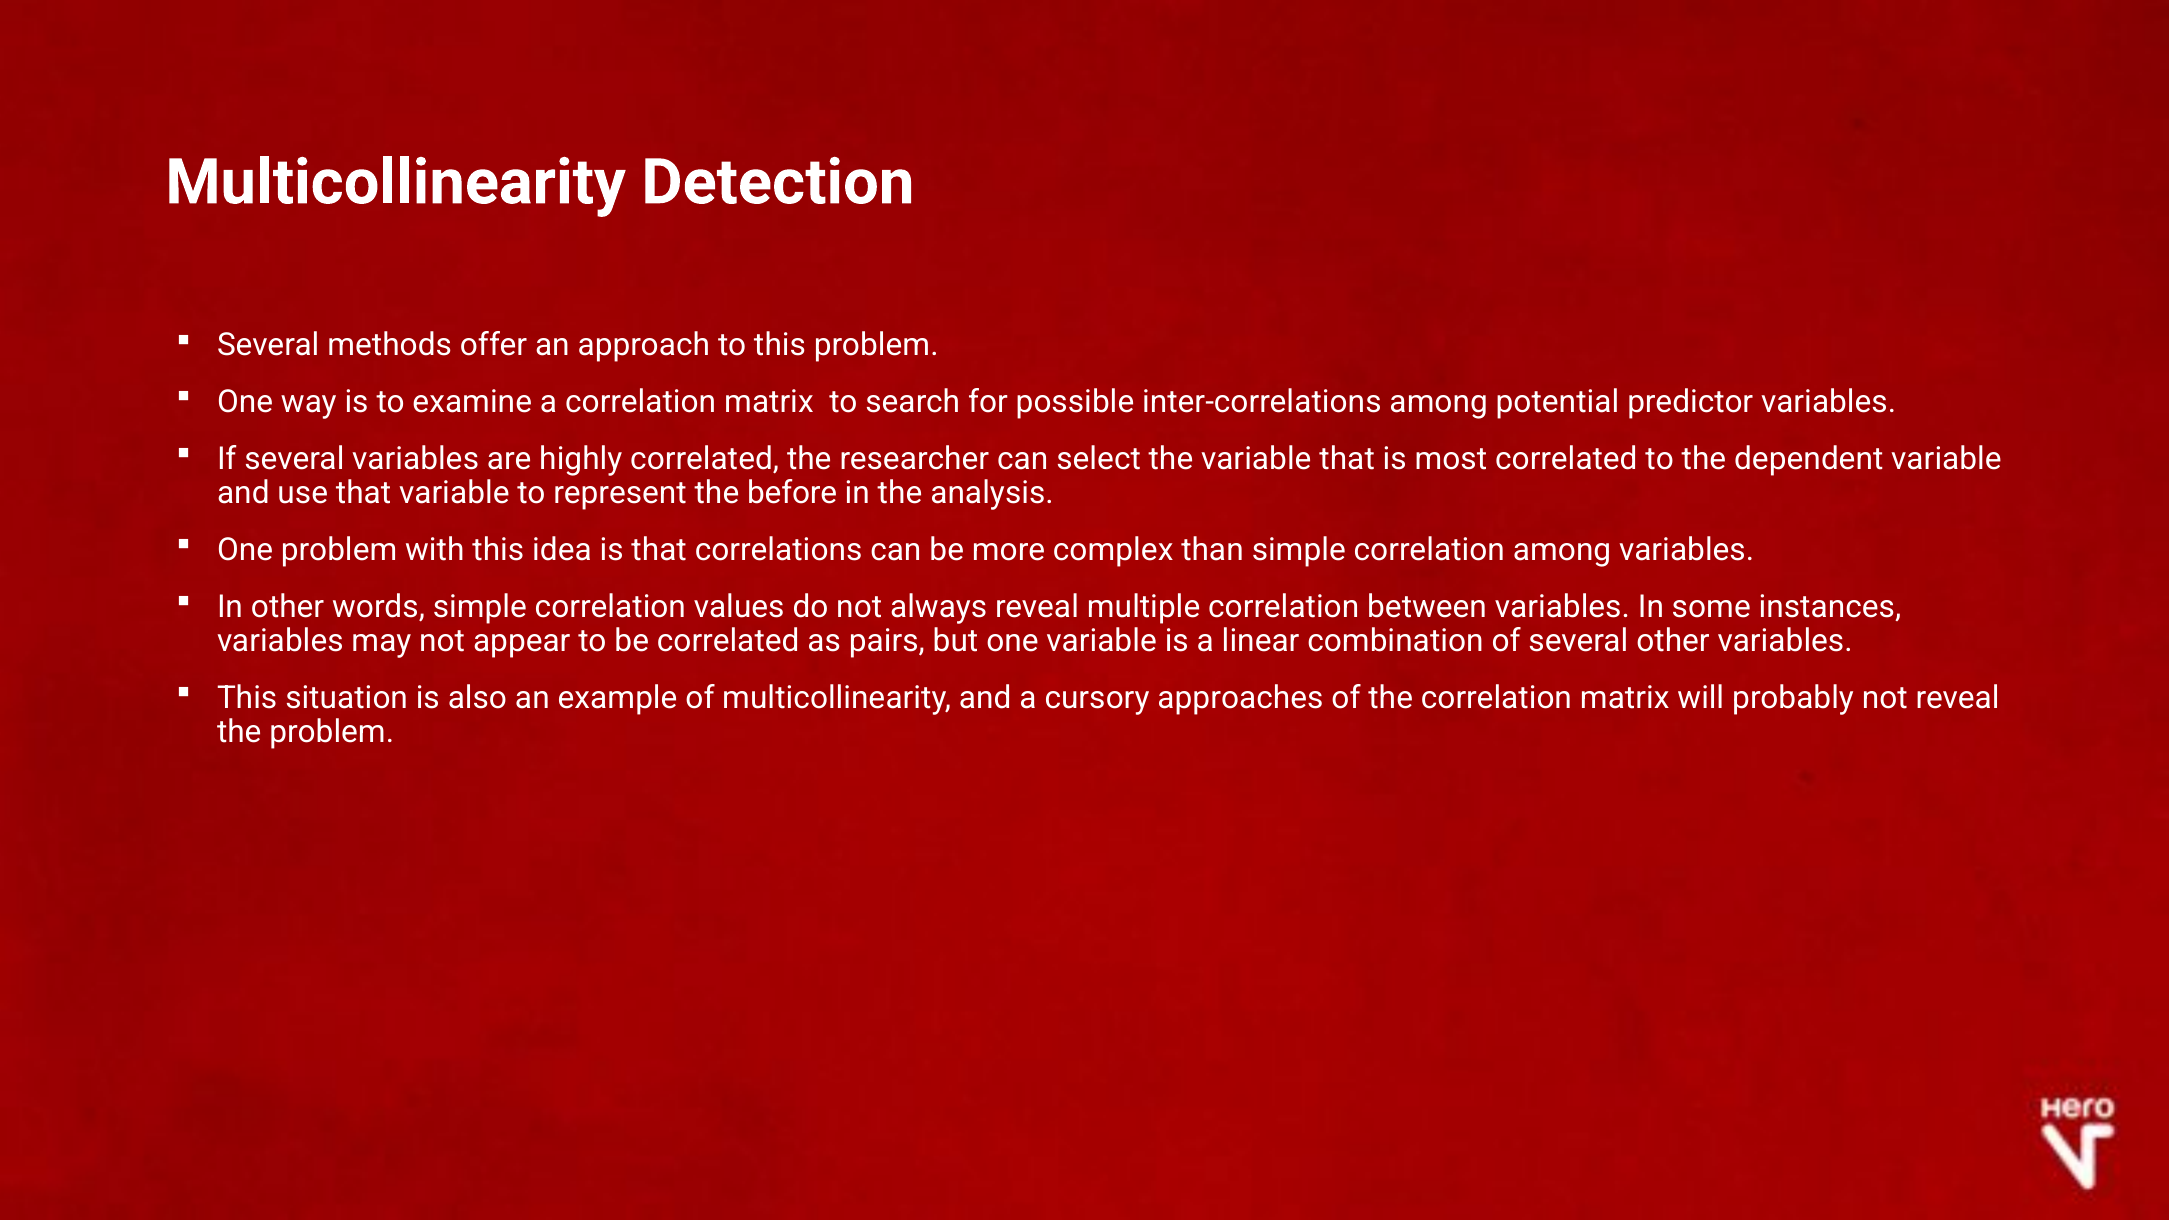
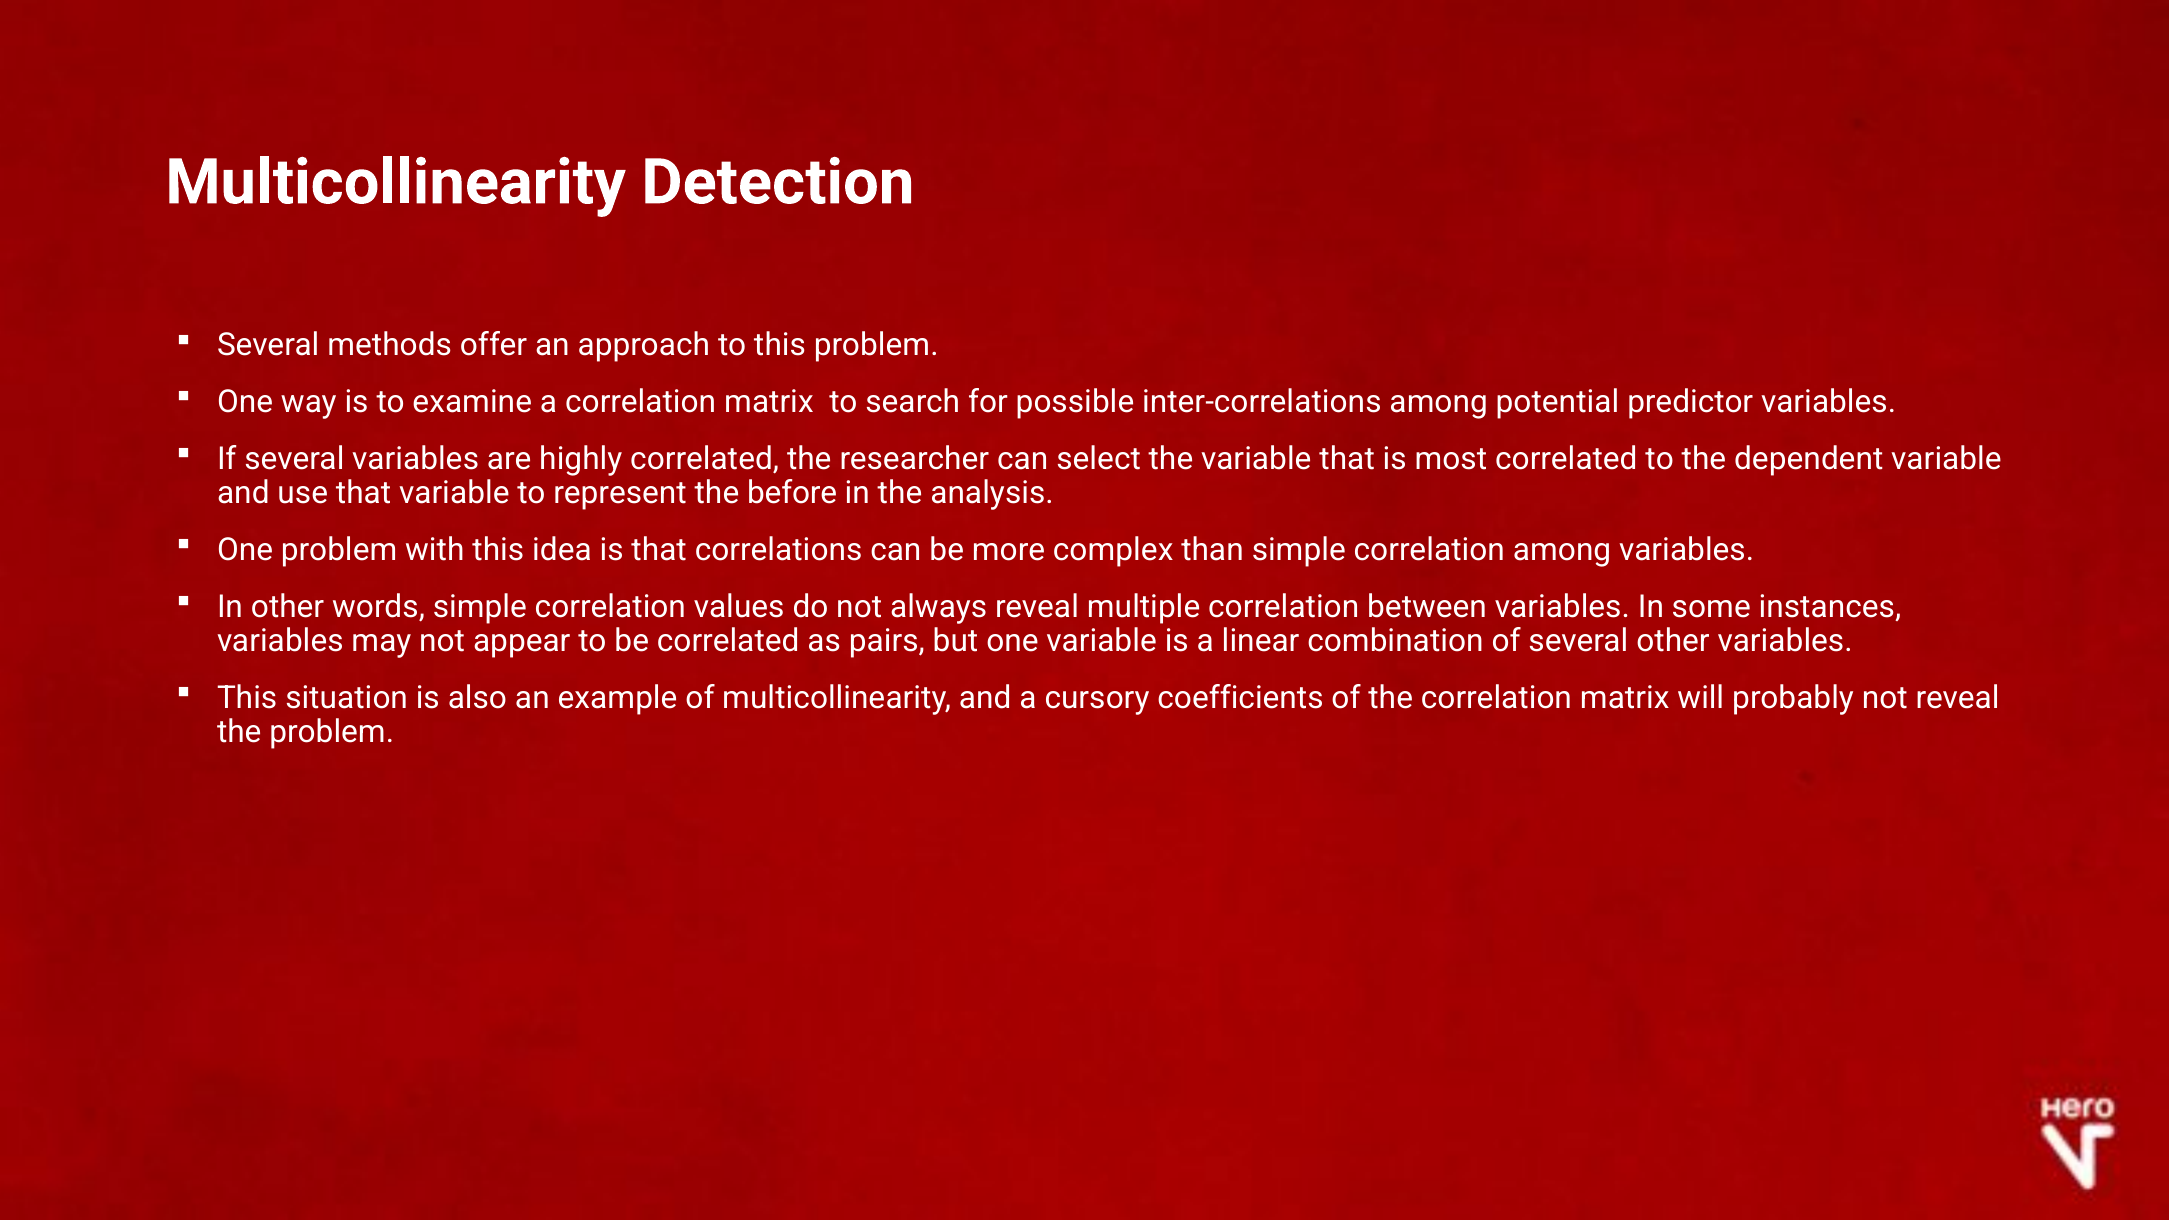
approaches: approaches -> coefficients
